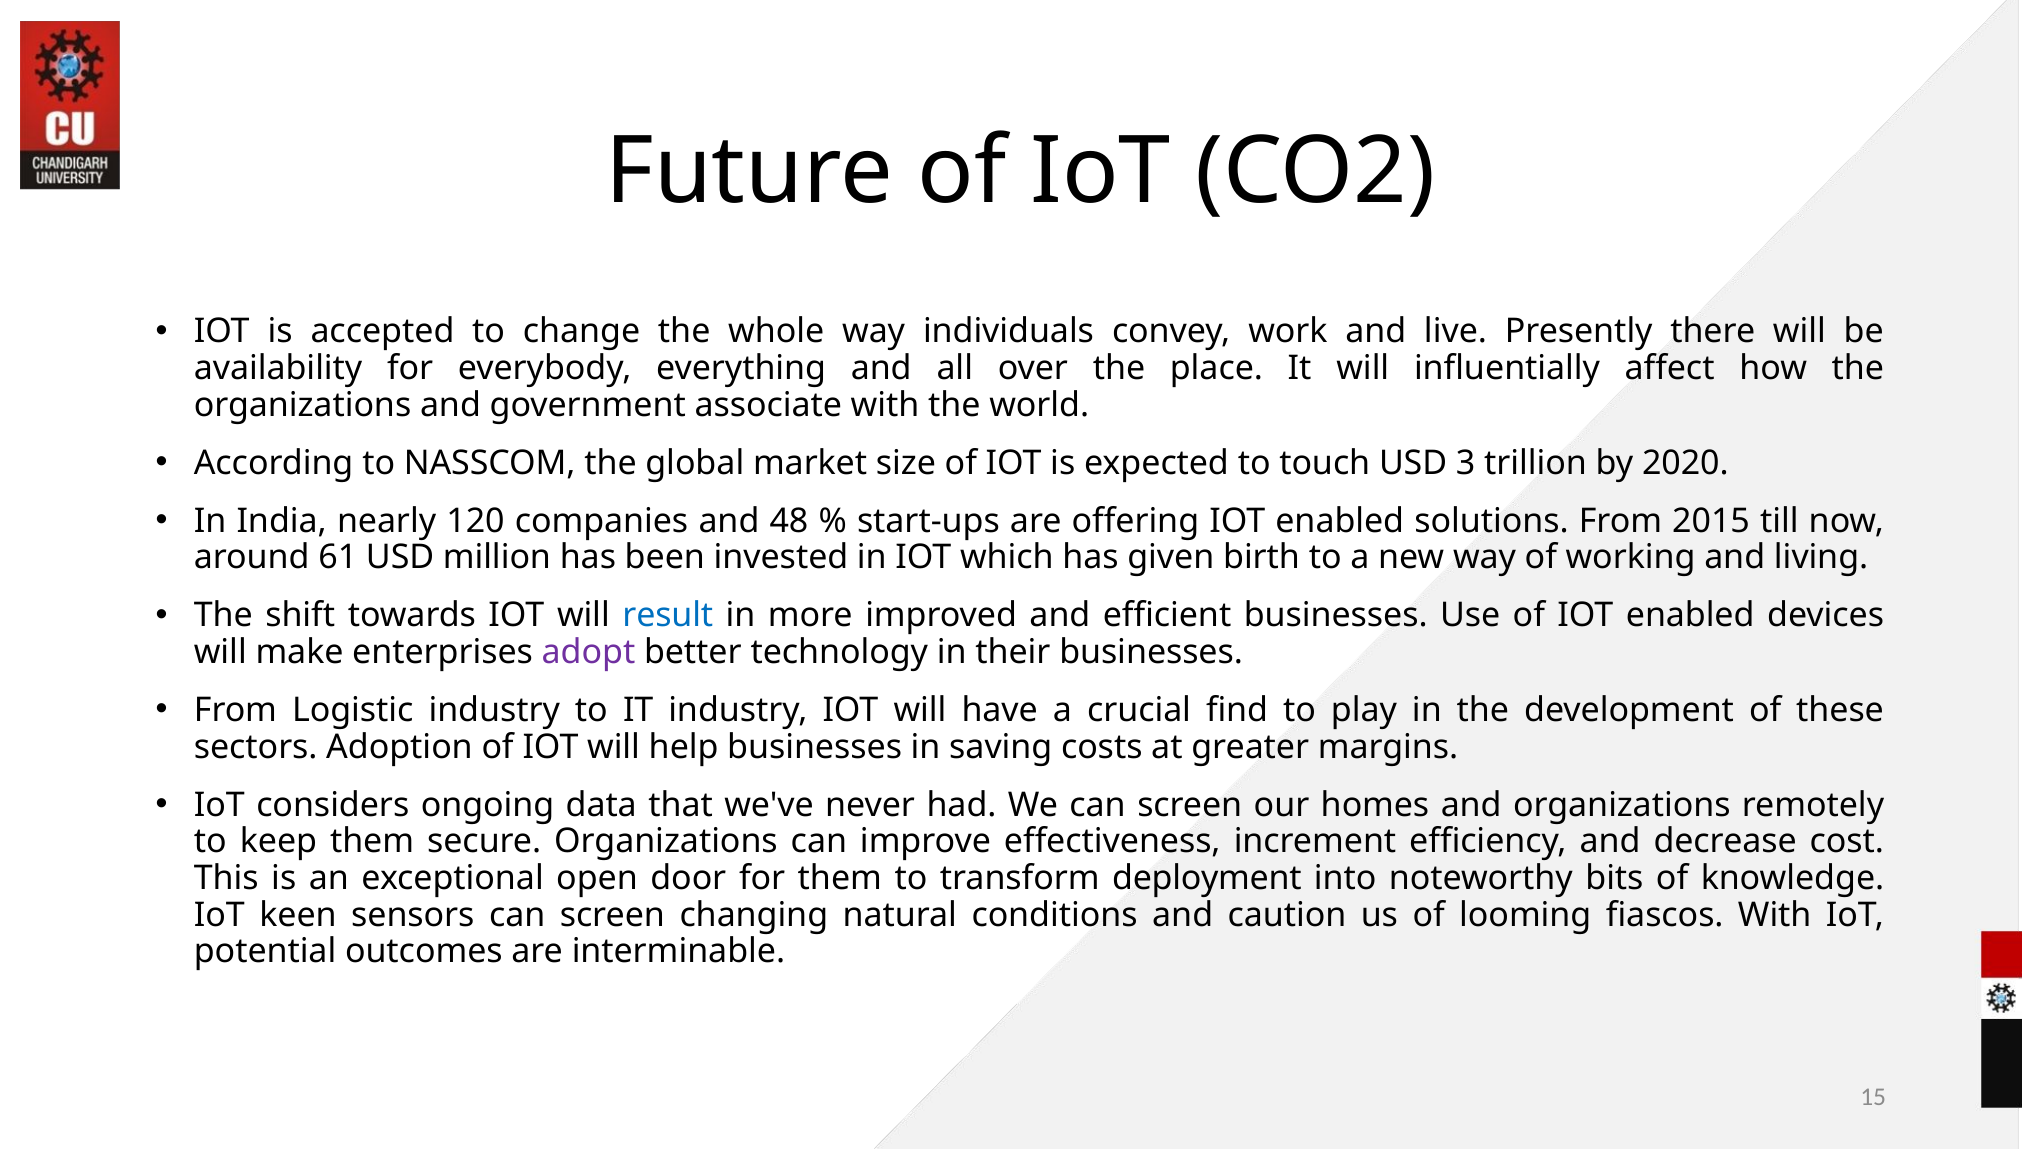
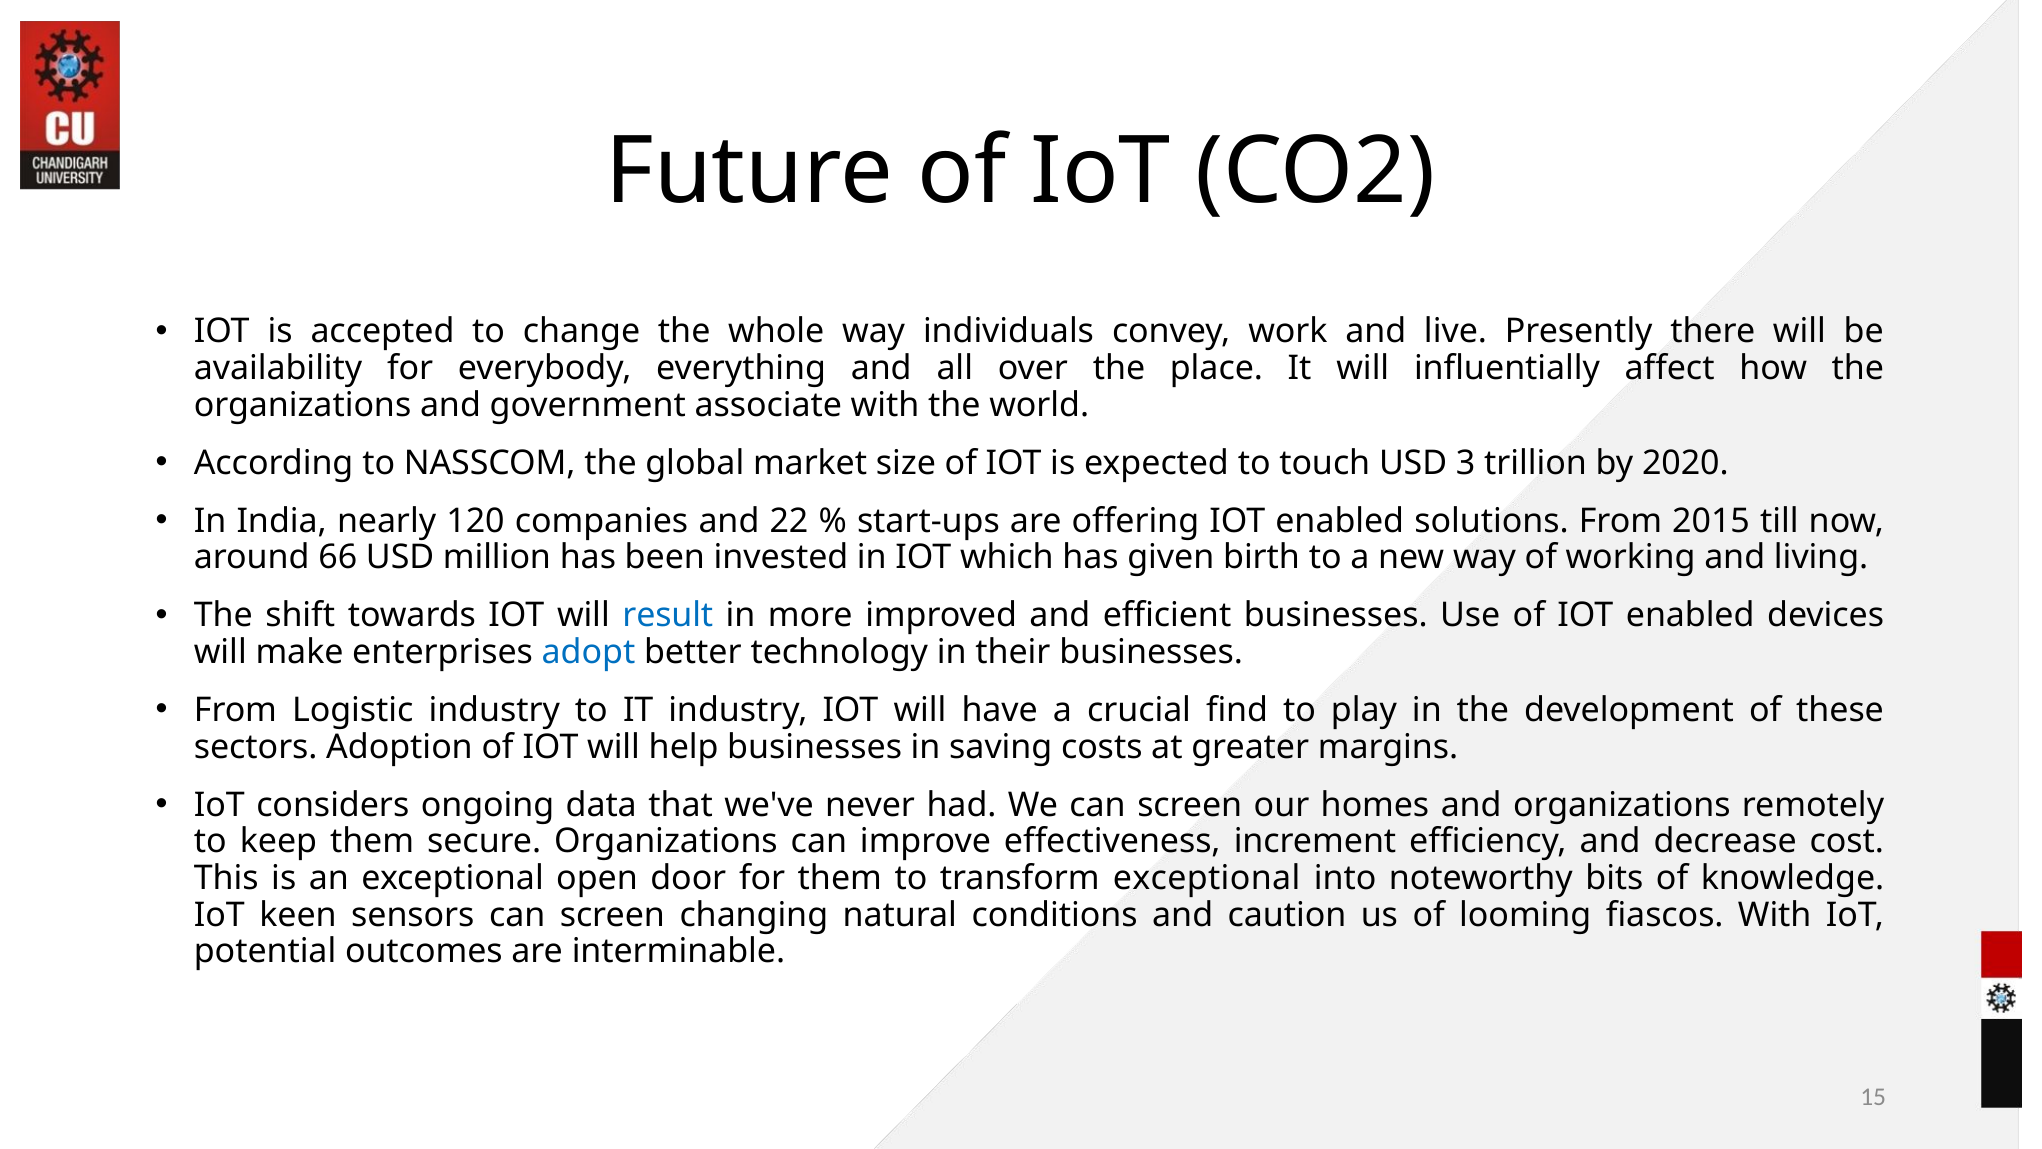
48: 48 -> 22
61: 61 -> 66
adopt colour: purple -> blue
transform deployment: deployment -> exceptional
